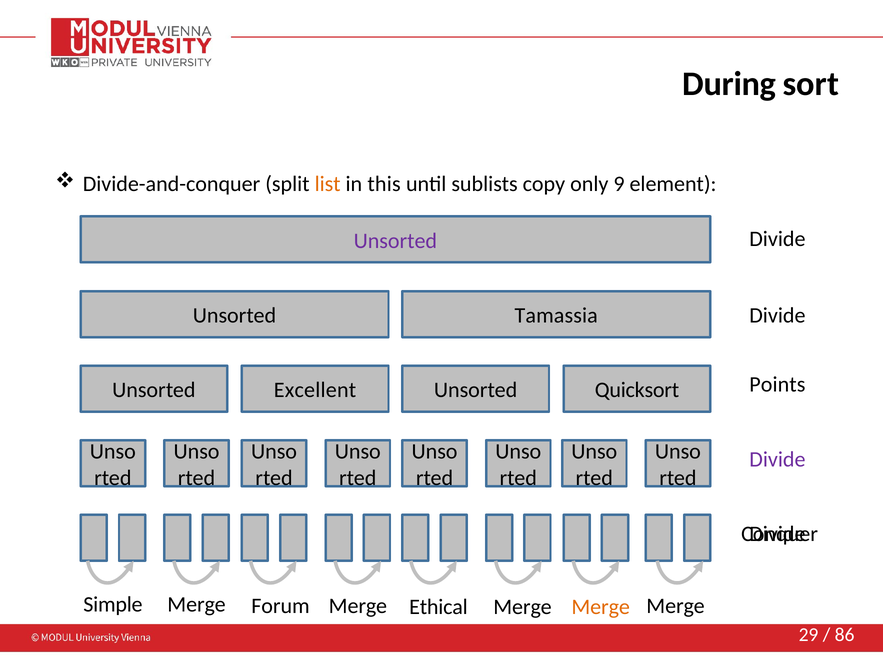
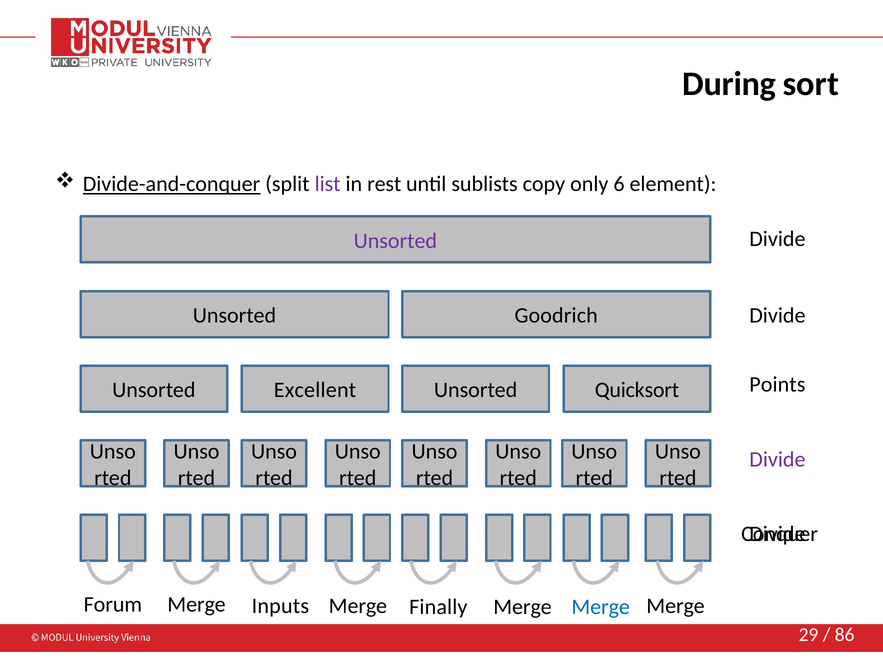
Divide-and-conquer underline: none -> present
list colour: orange -> purple
this: this -> rest
9: 9 -> 6
Tamassia: Tamassia -> Goodrich
Simple: Simple -> Forum
Forum: Forum -> Inputs
Ethical: Ethical -> Finally
Merge at (601, 607) colour: orange -> blue
